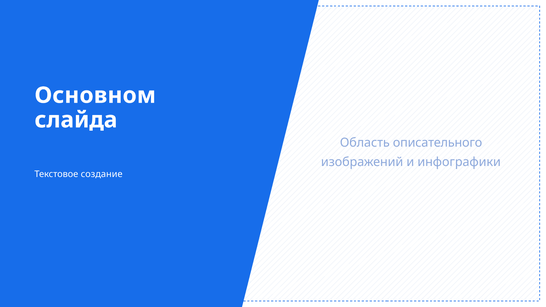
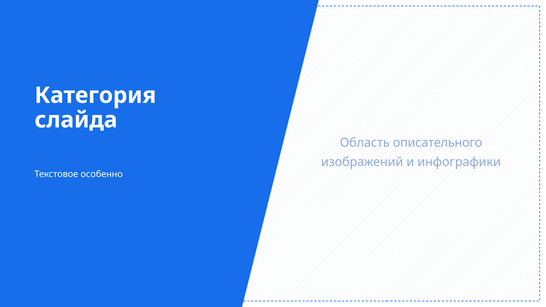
Основном: Основном -> Категория
создание: создание -> особенно
